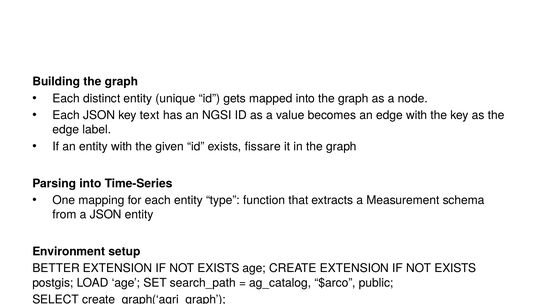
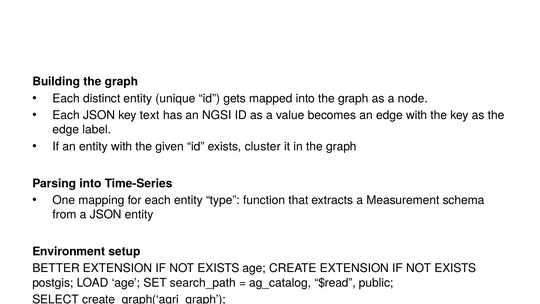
fissare: fissare -> cluster
$arco: $arco -> $read
